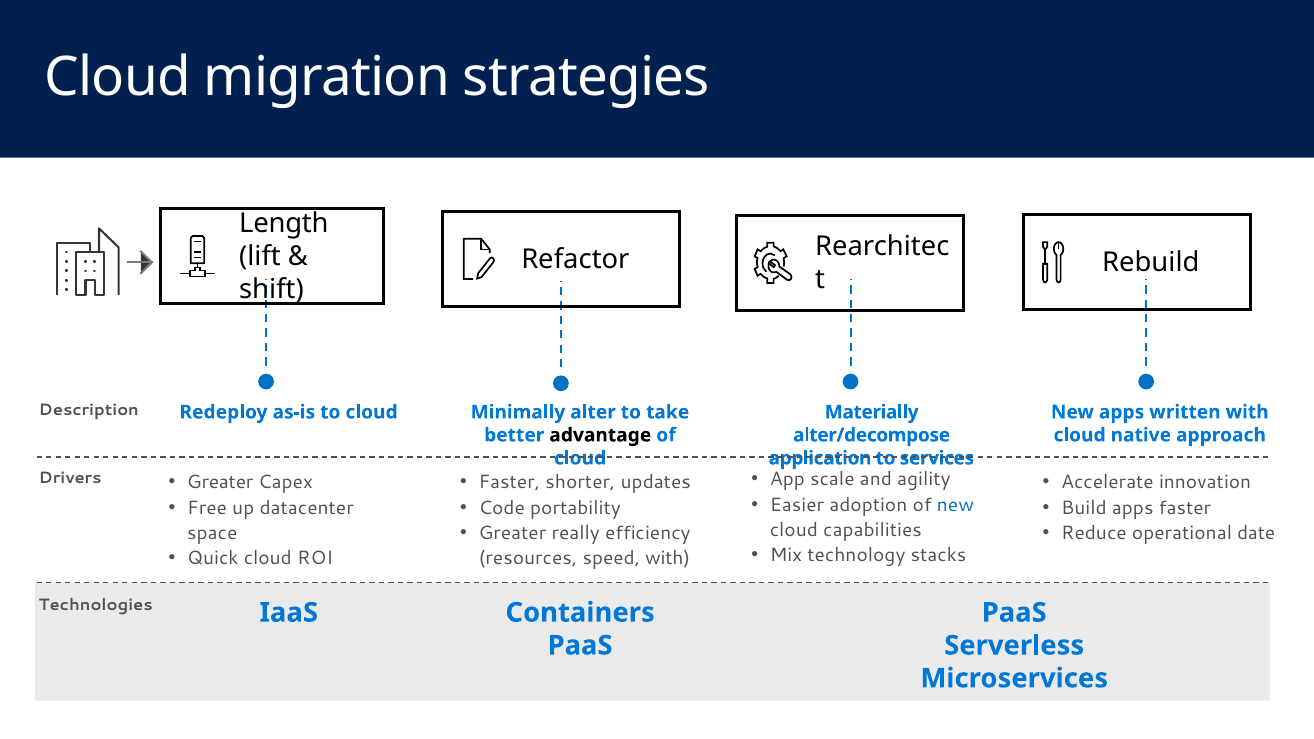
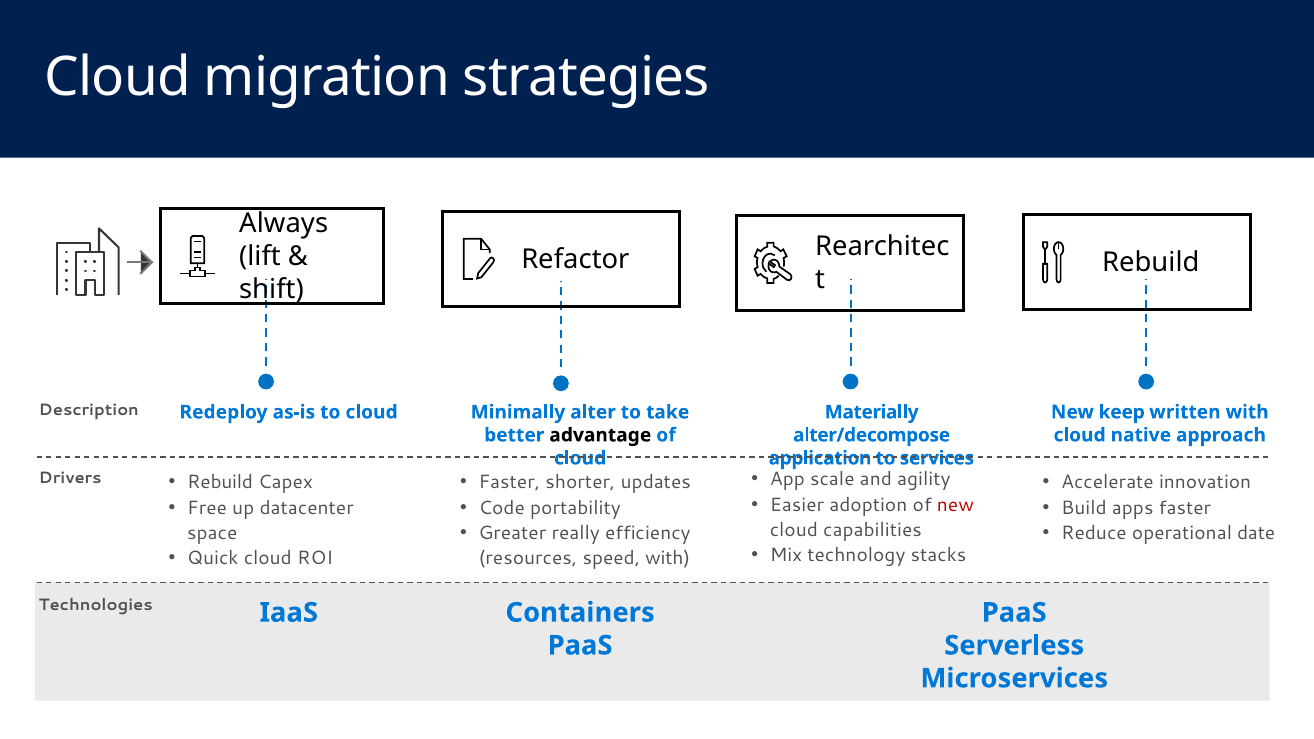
Length: Length -> Always
New apps: apps -> keep
Greater at (220, 483): Greater -> Rebuild
new at (955, 505) colour: blue -> red
